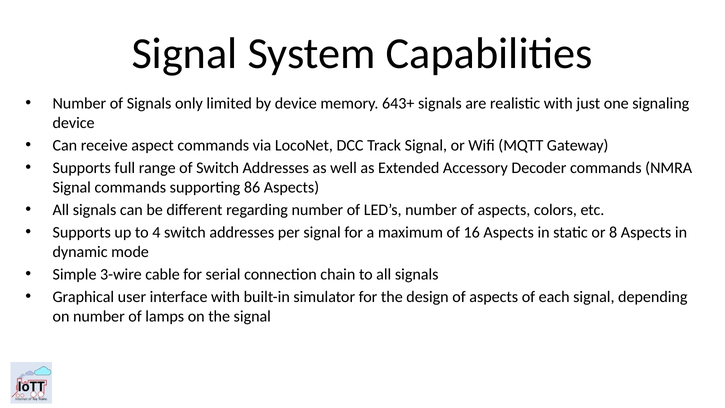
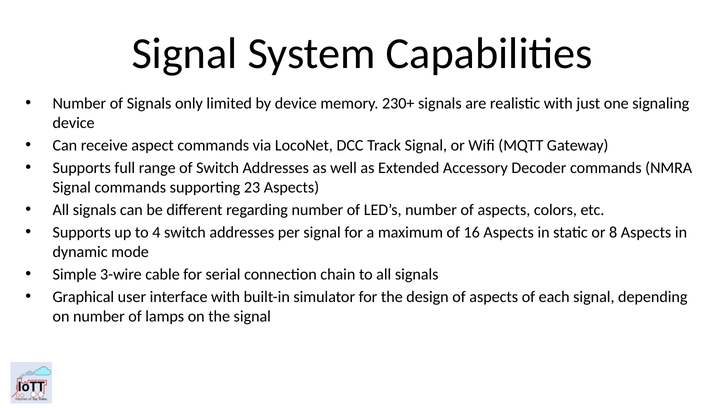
643+: 643+ -> 230+
86: 86 -> 23
